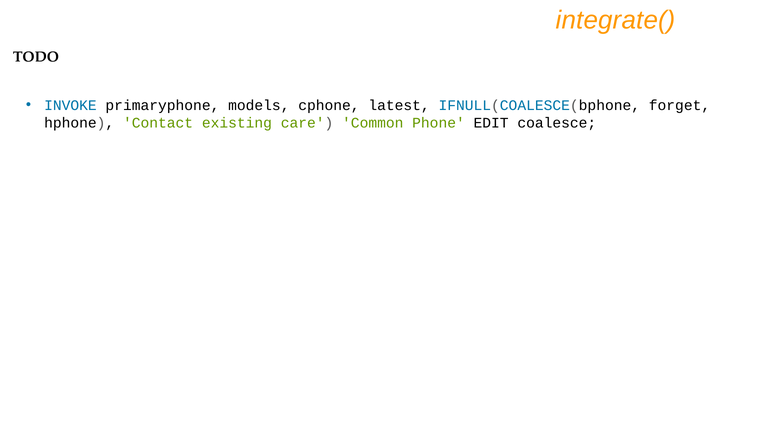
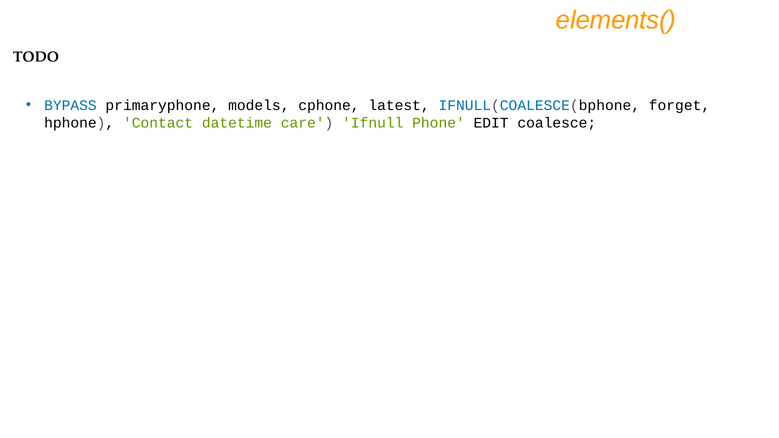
integrate(: integrate( -> elements(
INVOKE: INVOKE -> BYPASS
existing: existing -> datetime
Common: Common -> Ifnull
